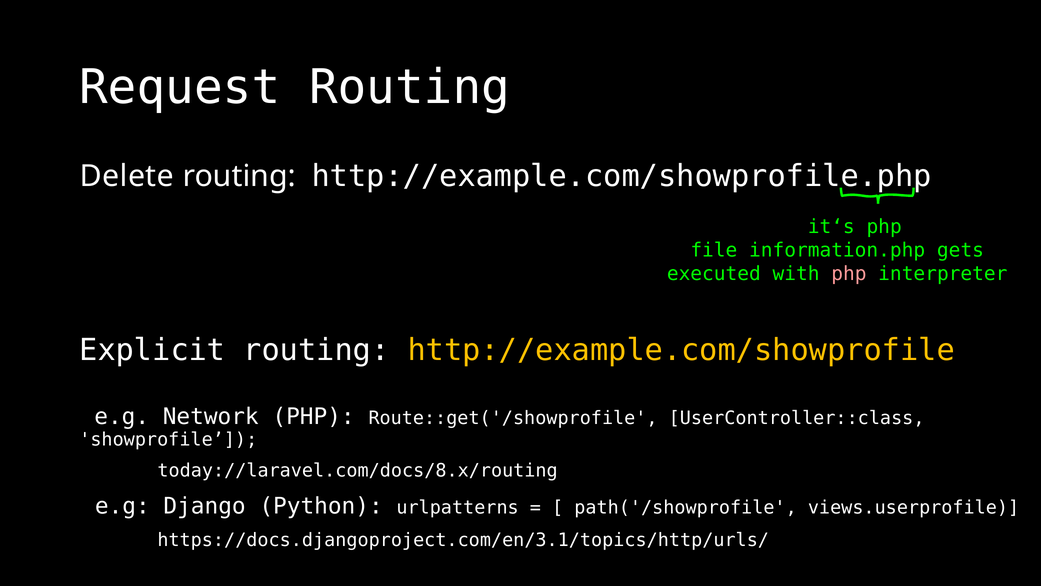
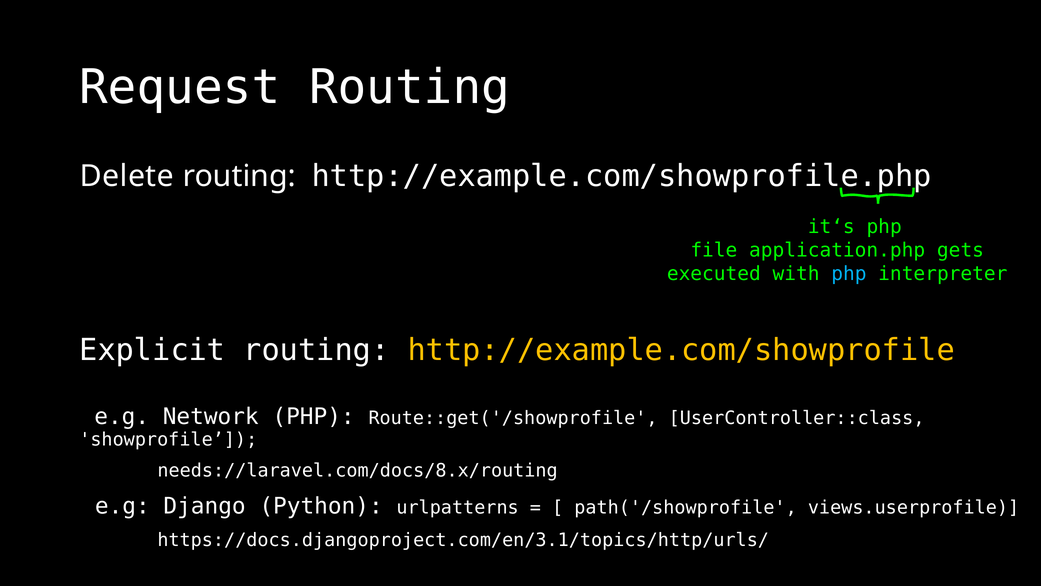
information.php: information.php -> application.php
php at (849, 274) colour: pink -> light blue
today://laravel.com/docs/8.x/routing: today://laravel.com/docs/8.x/routing -> needs://laravel.com/docs/8.x/routing
